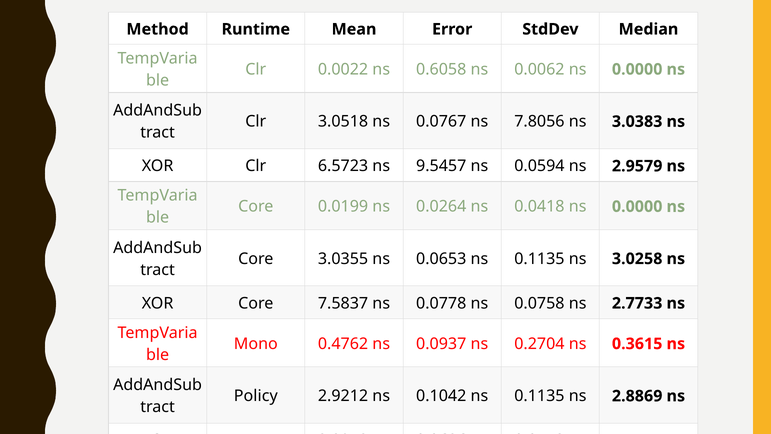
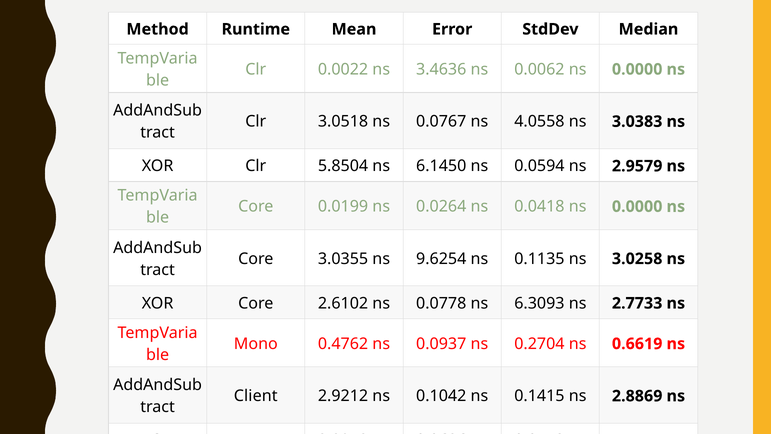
0.6058: 0.6058 -> 3.4636
7.8056: 7.8056 -> 4.0558
6.5723: 6.5723 -> 5.8504
9.5457: 9.5457 -> 6.1450
0.0653: 0.0653 -> 9.6254
7.5837: 7.5837 -> 2.6102
0.0758: 0.0758 -> 6.3093
0.3615: 0.3615 -> 0.6619
Policy: Policy -> Client
0.1042 ns 0.1135: 0.1135 -> 0.1415
